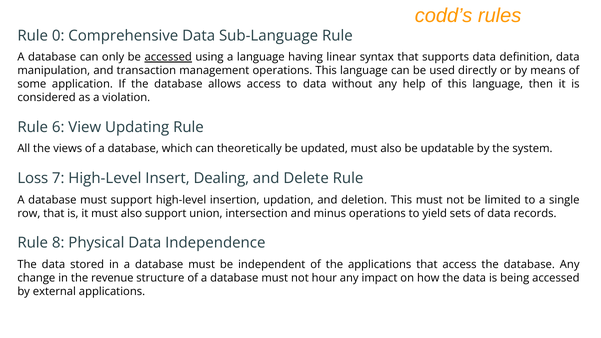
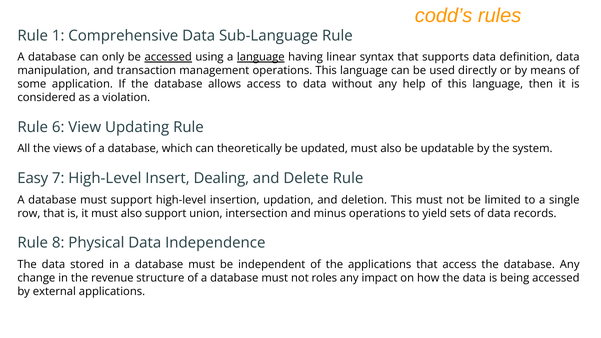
0: 0 -> 1
language at (261, 57) underline: none -> present
Loss: Loss -> Easy
hour: hour -> roles
